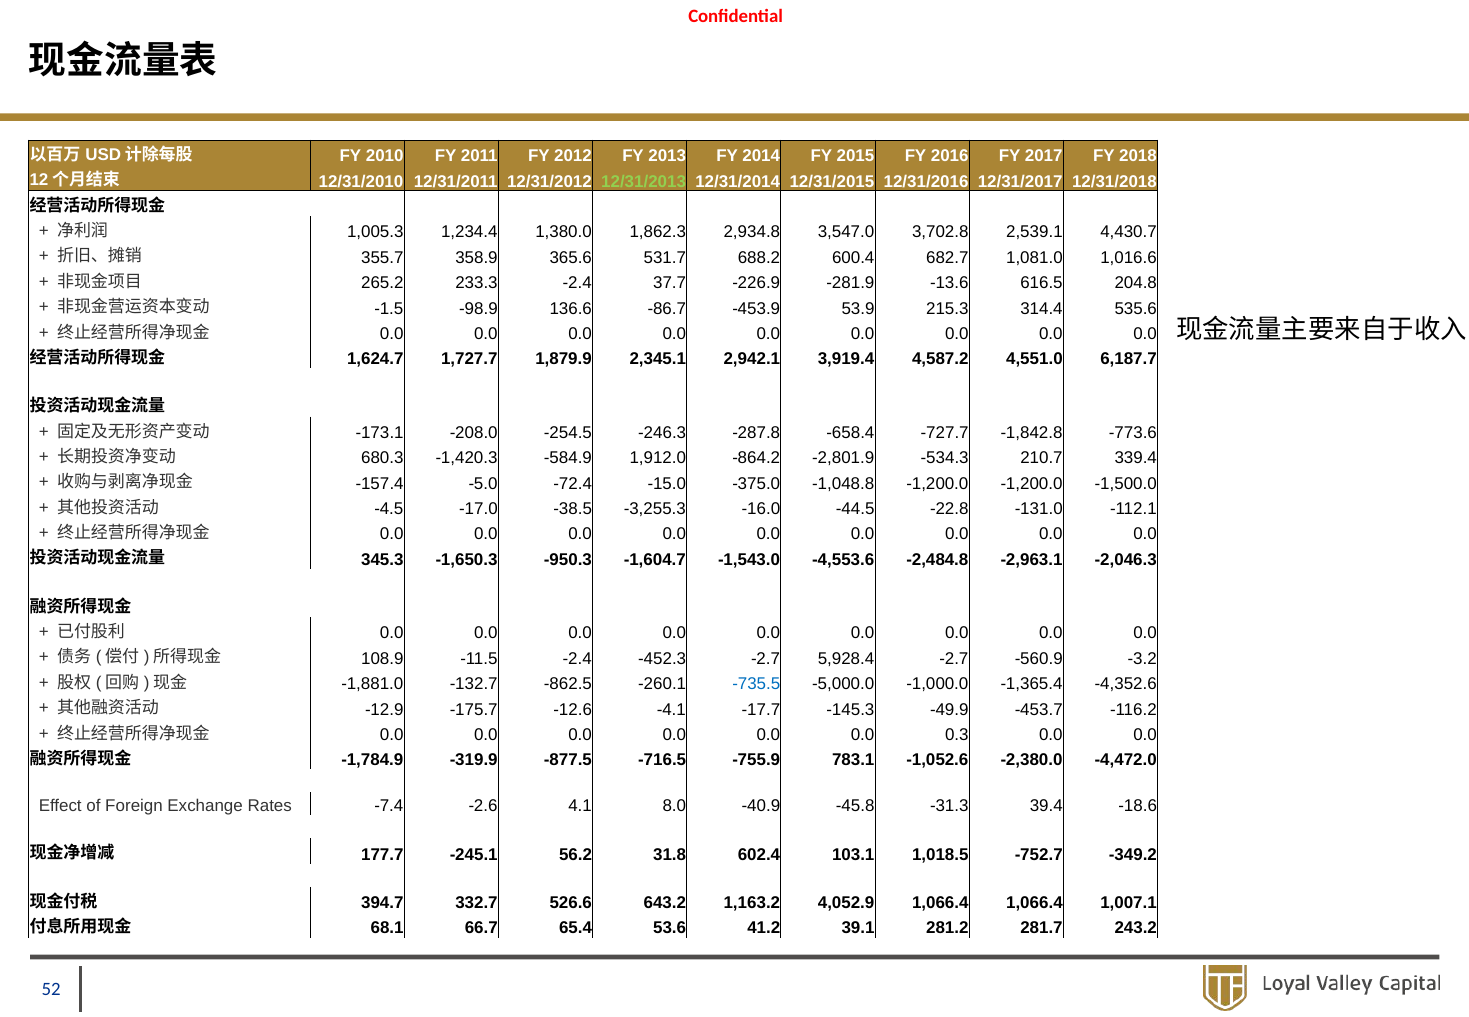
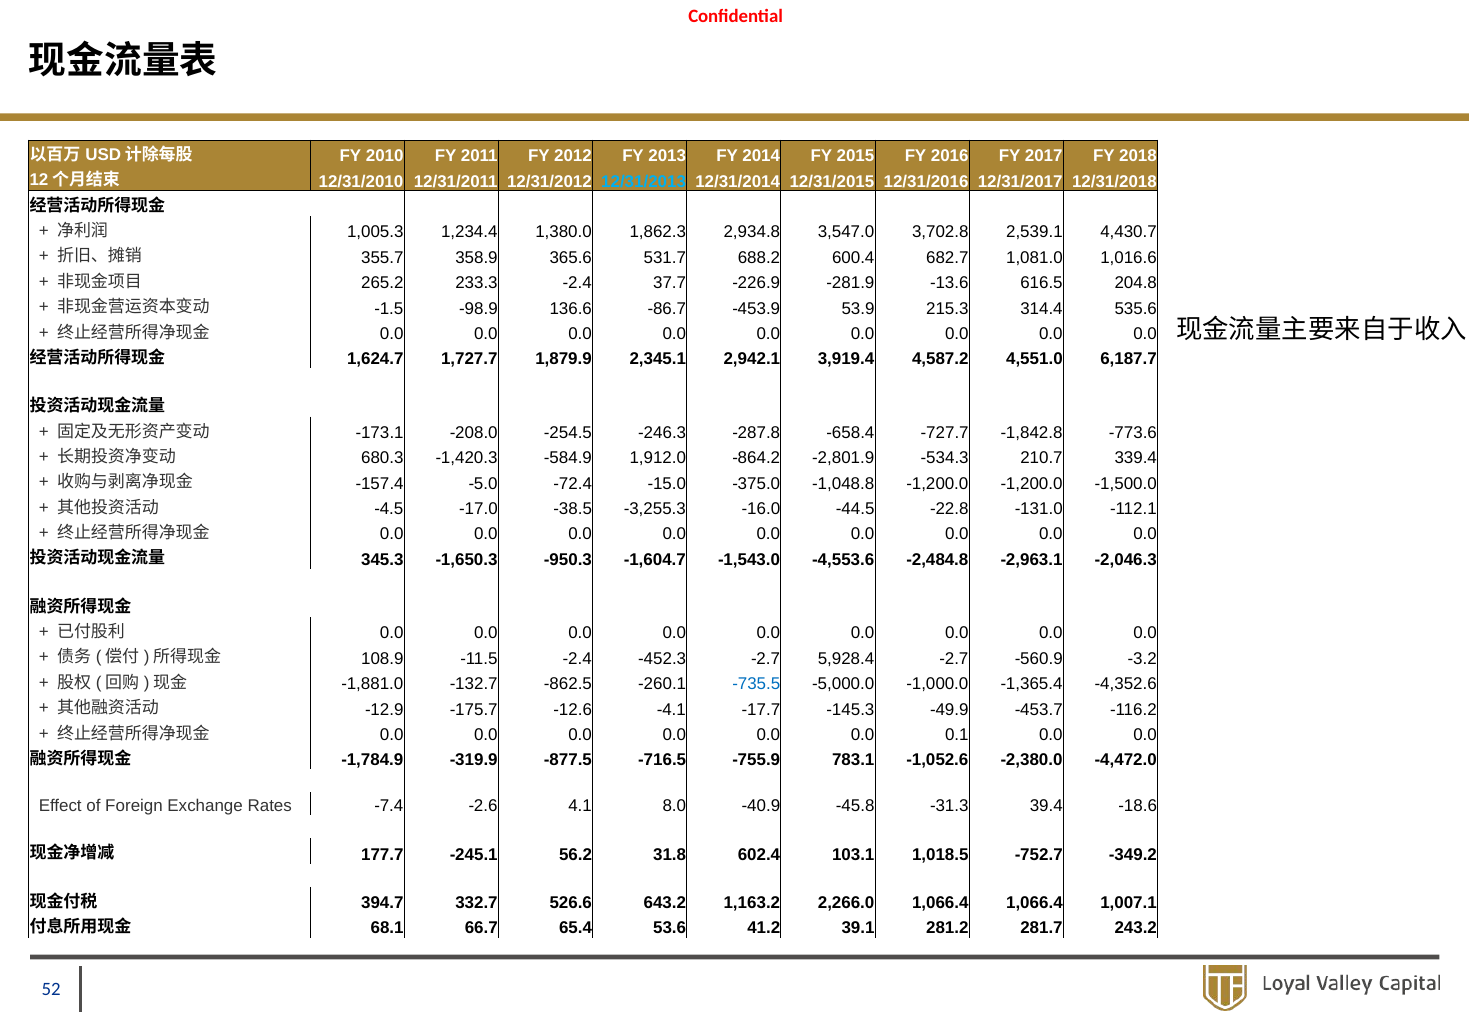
12/31/2013 colour: light green -> light blue
0.3: 0.3 -> 0.1
4,052.9: 4,052.9 -> 2,266.0
